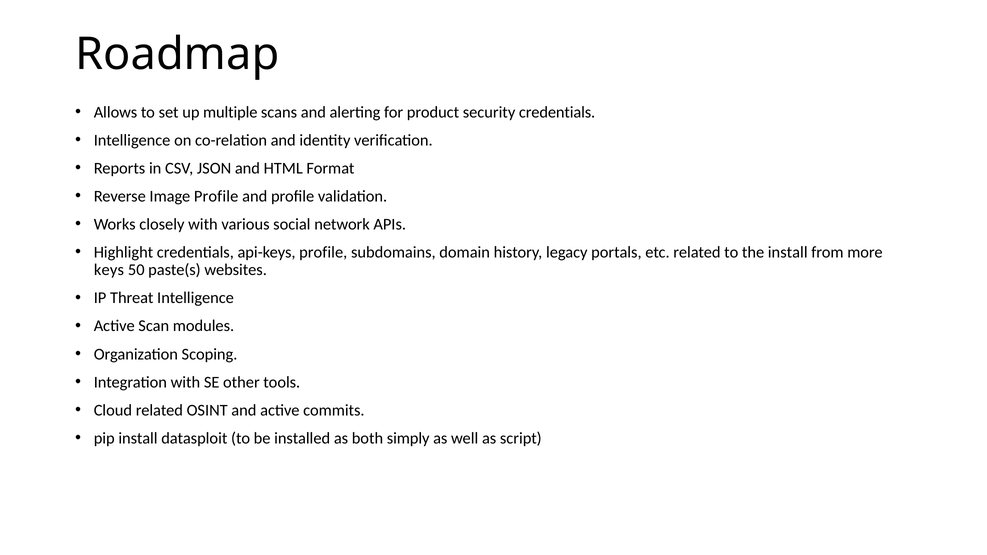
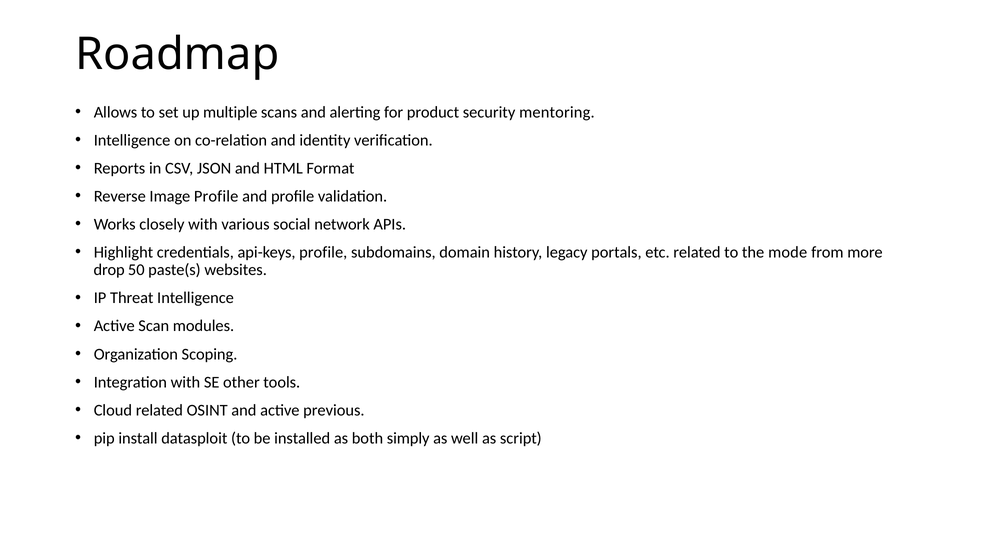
security credentials: credentials -> mentoring
the install: install -> mode
keys: keys -> drop
commits: commits -> previous
